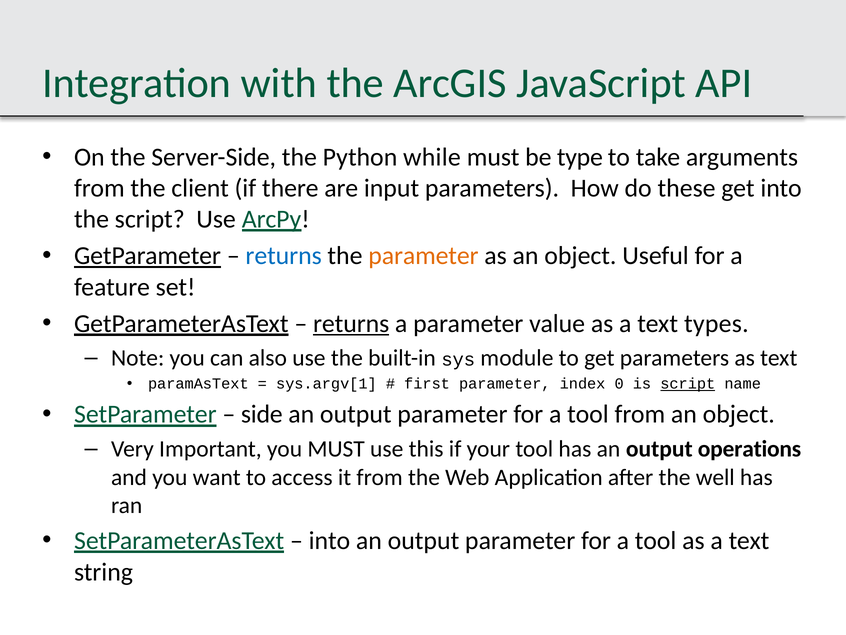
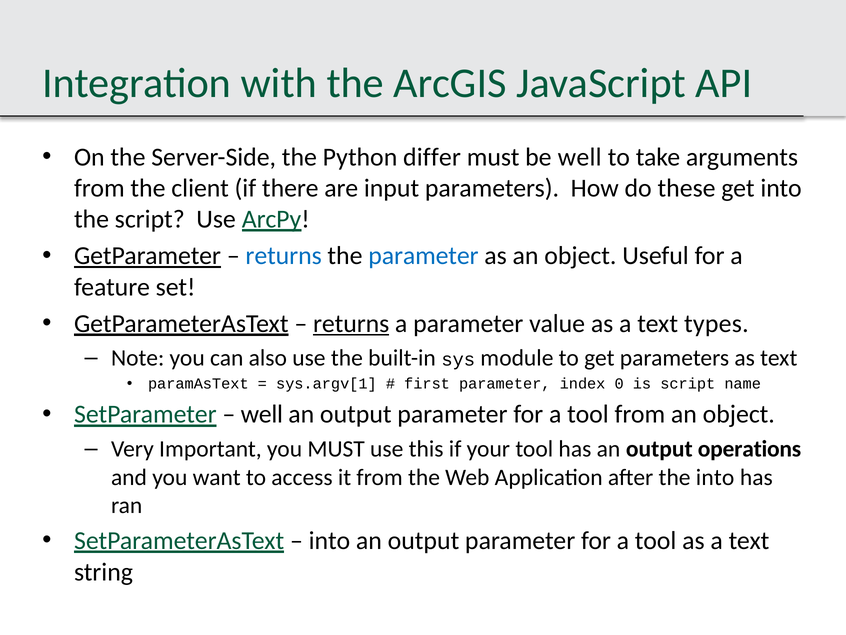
while: while -> differ
be type: type -> well
parameter at (423, 256) colour: orange -> blue
script at (688, 384) underline: present -> none
side at (262, 414): side -> well
the well: well -> into
